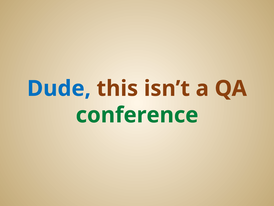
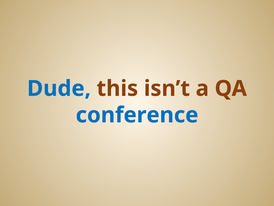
conference colour: green -> blue
